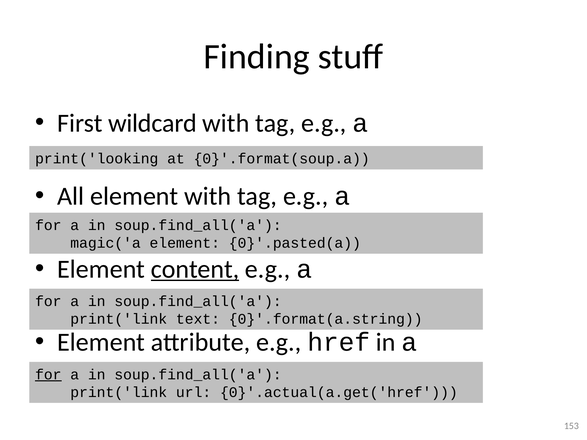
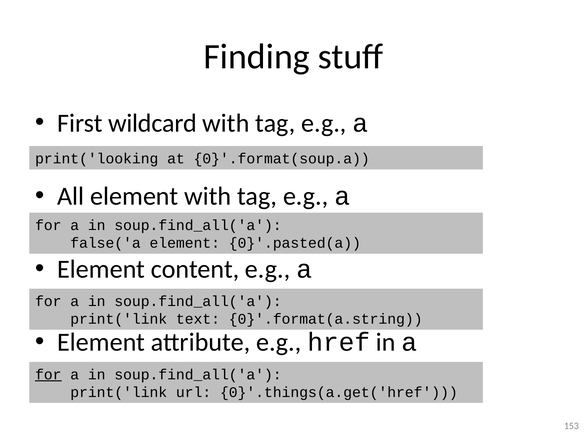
magic('a: magic('a -> false('a
content underline: present -> none
0}'.actual(a.get('href: 0}'.actual(a.get('href -> 0}'.things(a.get('href
